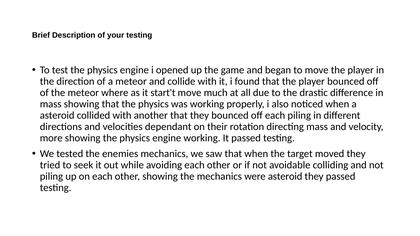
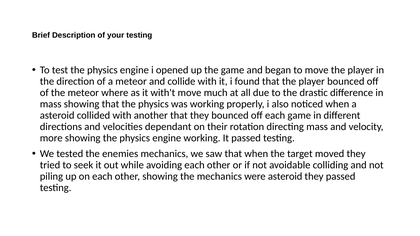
start't: start't -> with't
each piling: piling -> game
